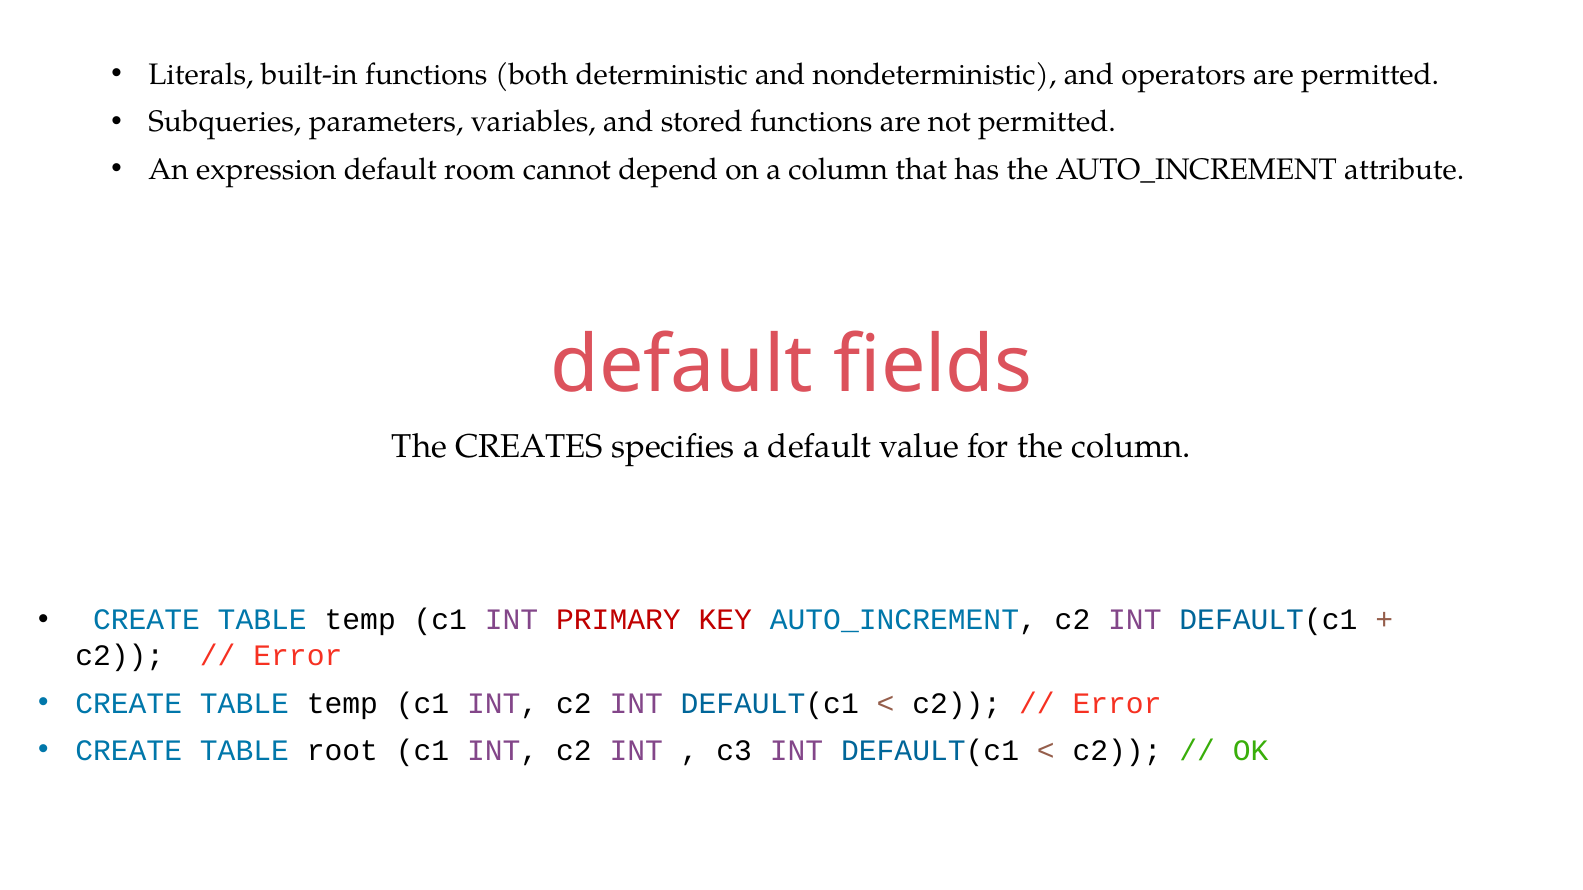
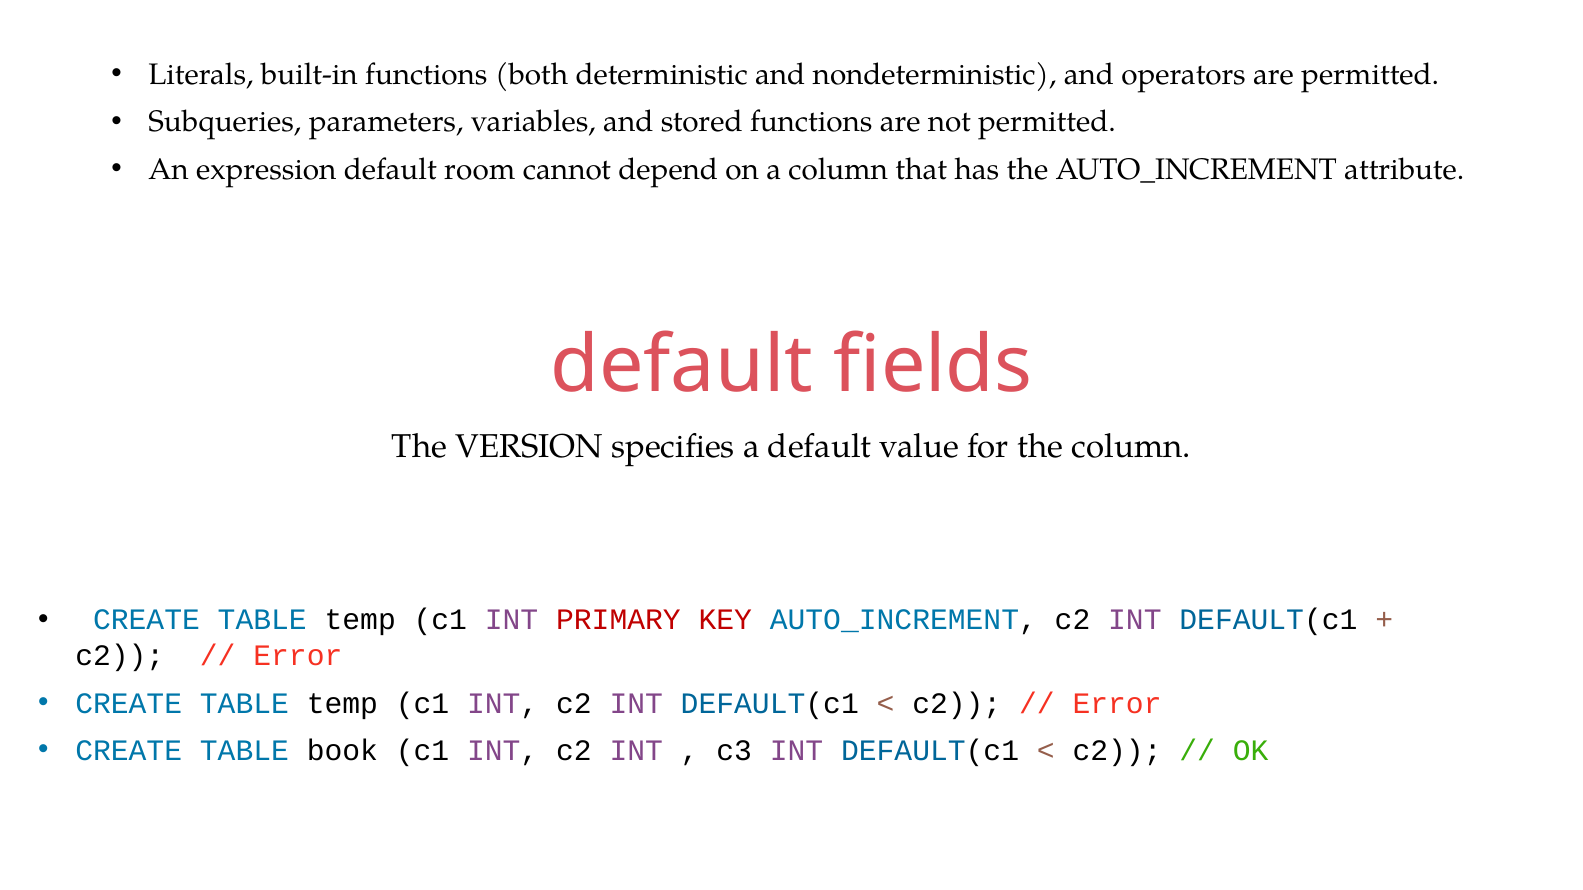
CREATES: CREATES -> VERSION
root: root -> book
